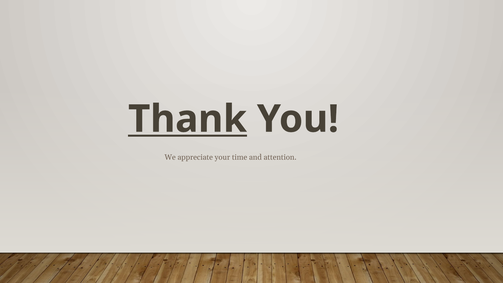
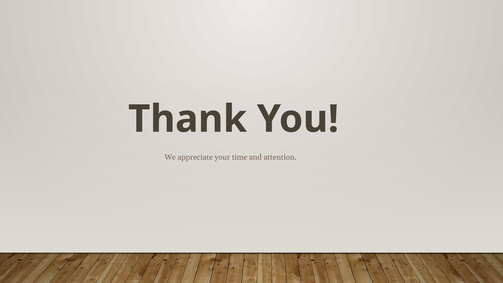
Thank underline: present -> none
